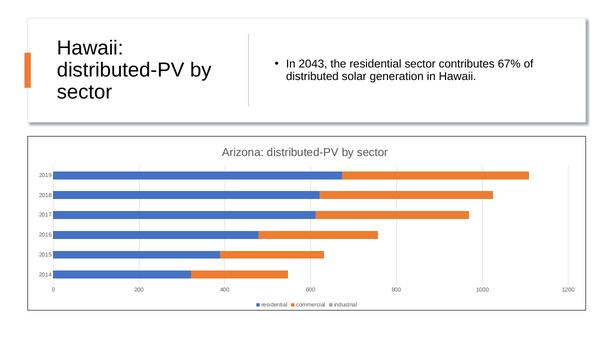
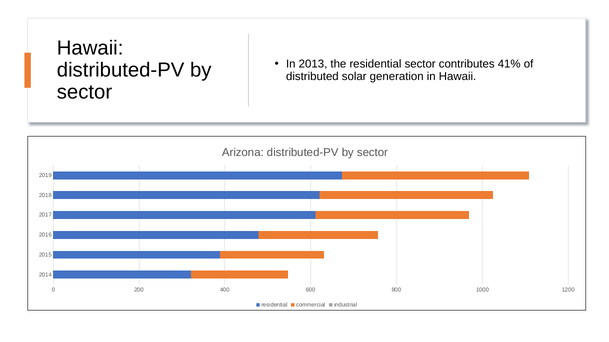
2043: 2043 -> 2013
67%: 67% -> 41%
